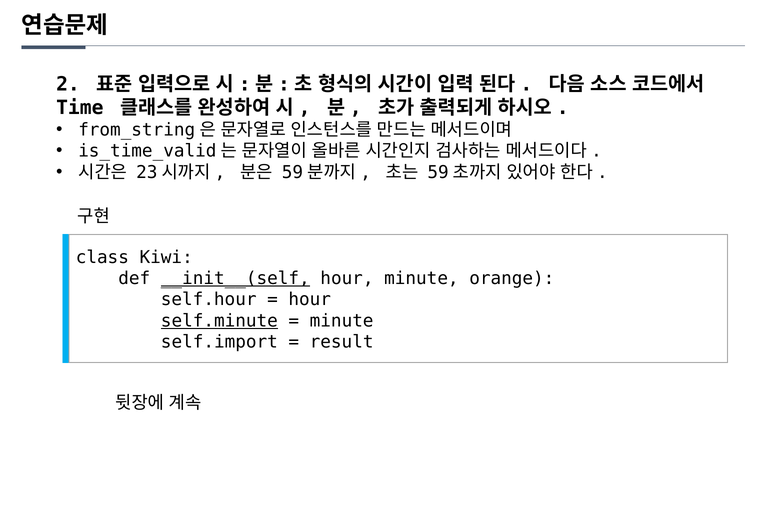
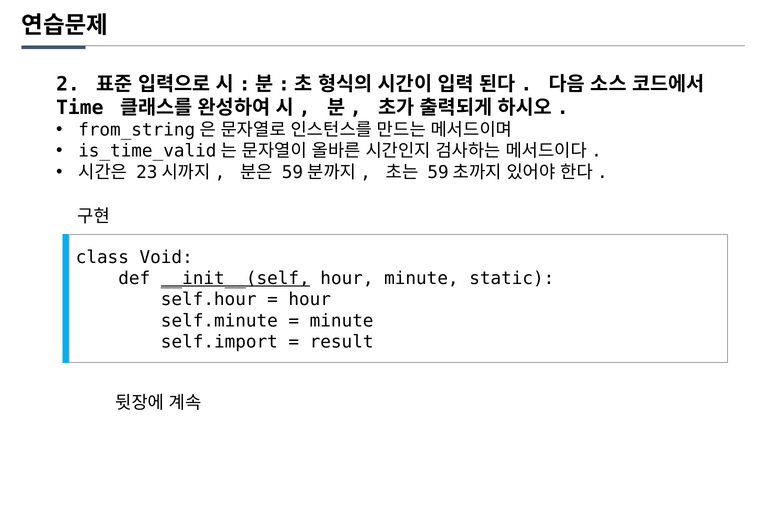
Kiwi: Kiwi -> Void
orange: orange -> static
self.minute underline: present -> none
